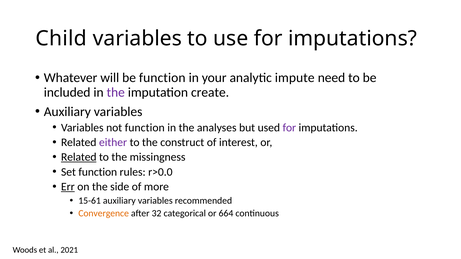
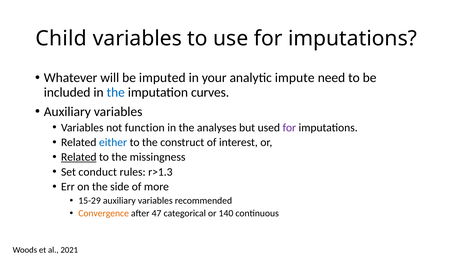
be function: function -> imputed
the at (116, 92) colour: purple -> blue
create: create -> curves
either colour: purple -> blue
Set function: function -> conduct
r>0.0: r>0.0 -> r>1.3
Err underline: present -> none
15-61: 15-61 -> 15-29
32: 32 -> 47
664: 664 -> 140
